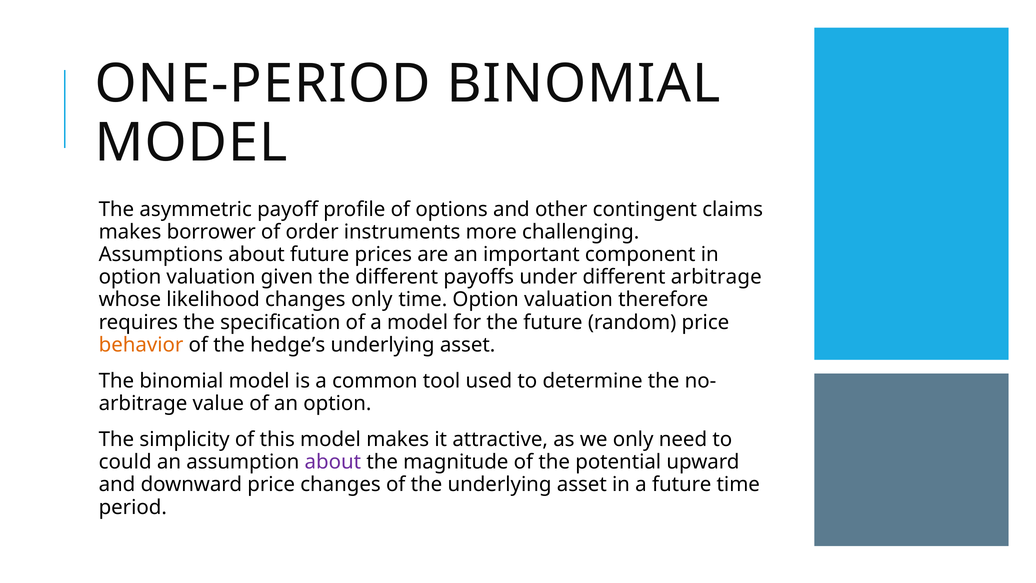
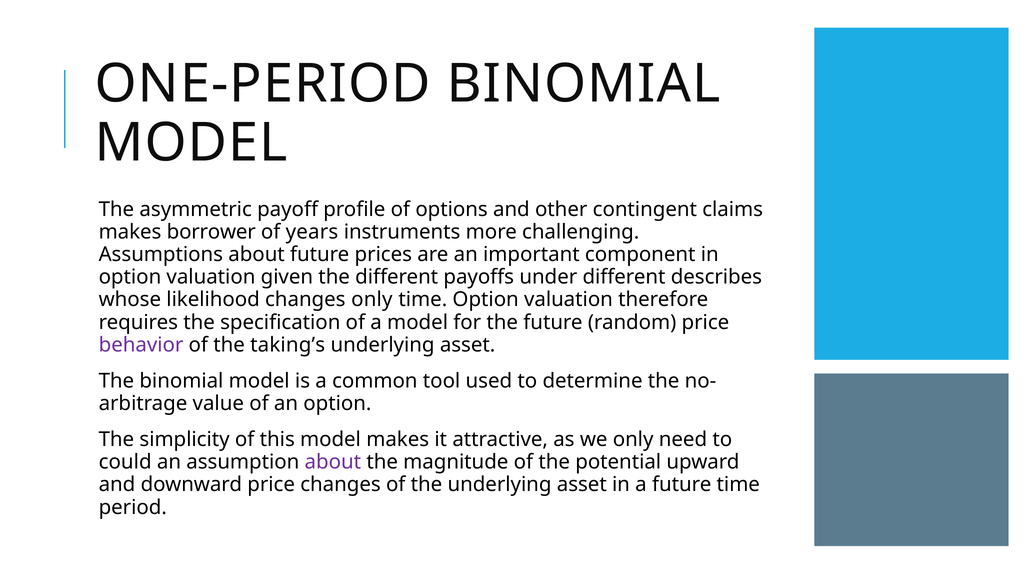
order: order -> years
different arbitrage: arbitrage -> describes
behavior colour: orange -> purple
hedge’s: hedge’s -> taking’s
